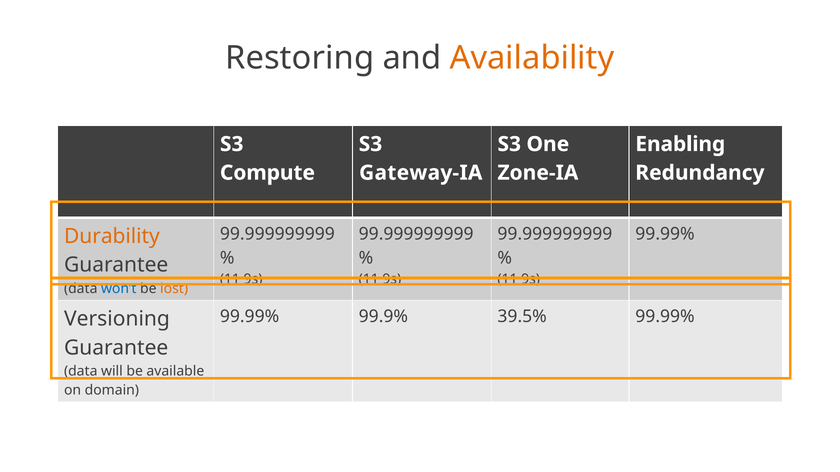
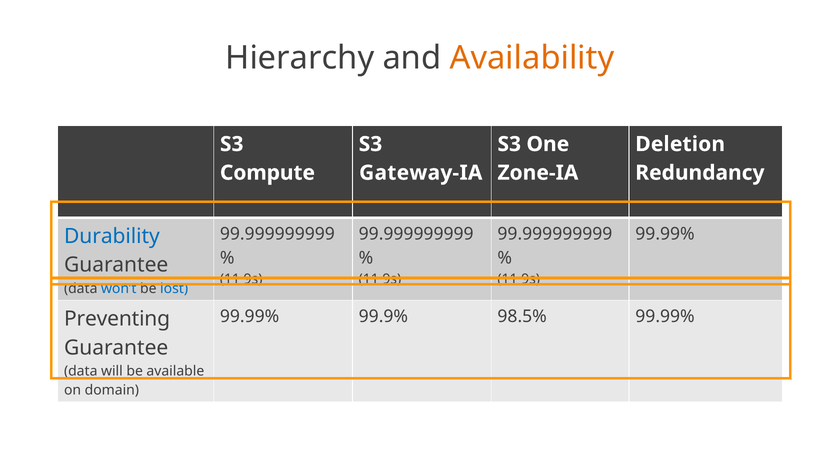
Restoring: Restoring -> Hierarchy
Enabling: Enabling -> Deletion
Durability colour: orange -> blue
lost colour: orange -> blue
39.5%: 39.5% -> 98.5%
Versioning: Versioning -> Preventing
